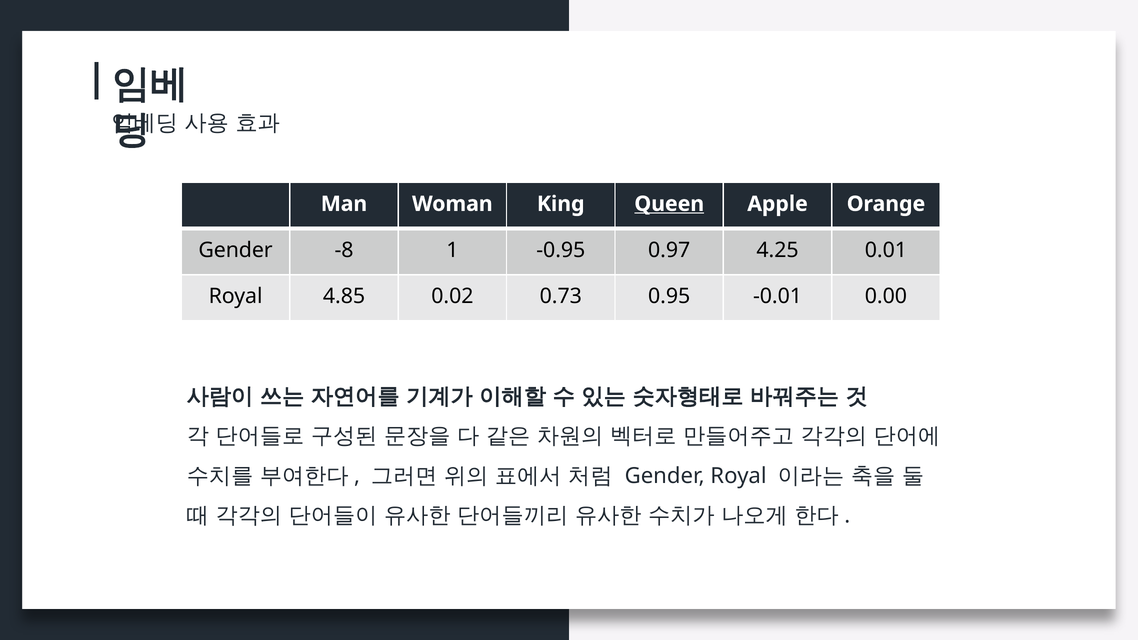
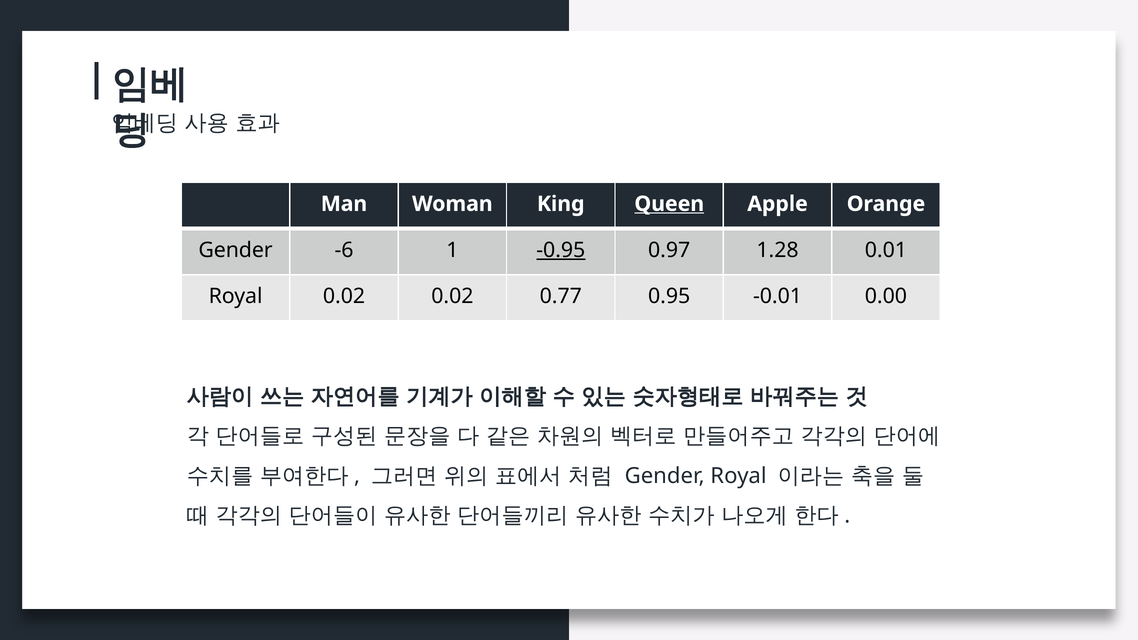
-8: -8 -> -6
-0.95 underline: none -> present
4.25: 4.25 -> 1.28
Royal 4.85: 4.85 -> 0.02
0.73: 0.73 -> 0.77
